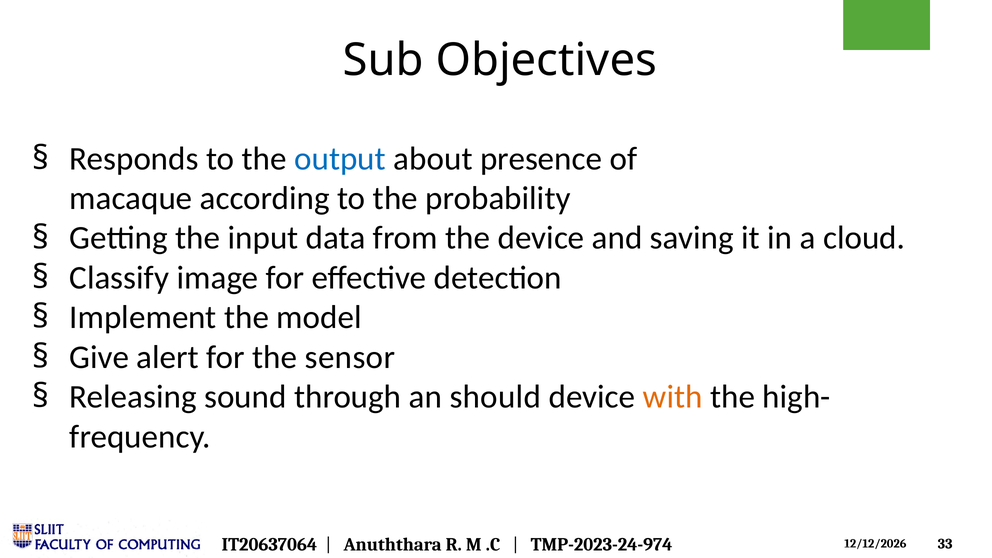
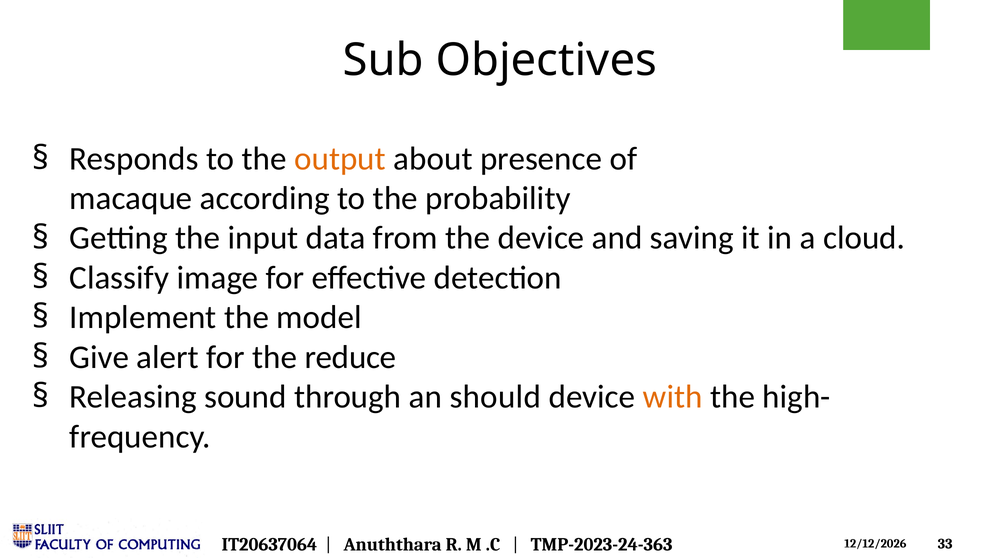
output colour: blue -> orange
sensor: sensor -> reduce
TMP-2023-24-974: TMP-2023-24-974 -> TMP-2023-24-363
